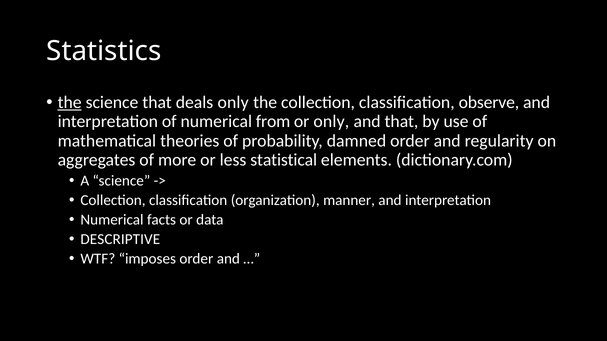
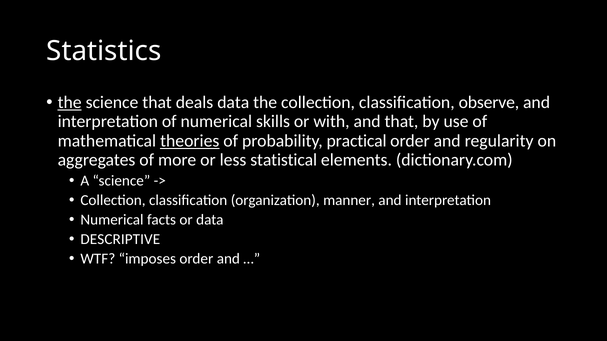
deals only: only -> data
from: from -> skills
or only: only -> with
theories underline: none -> present
damned: damned -> practical
